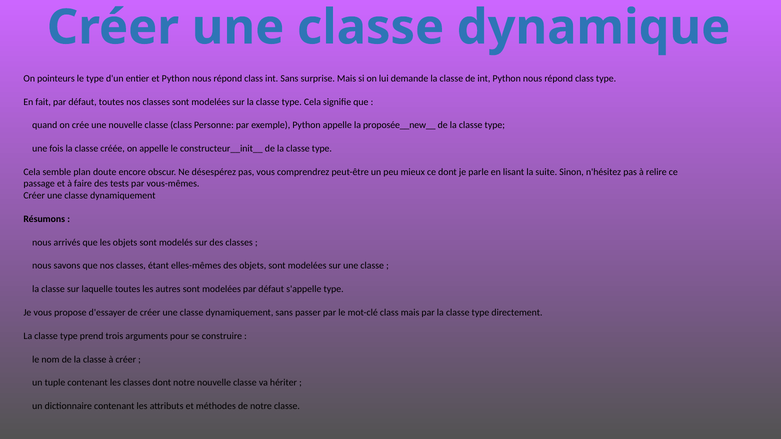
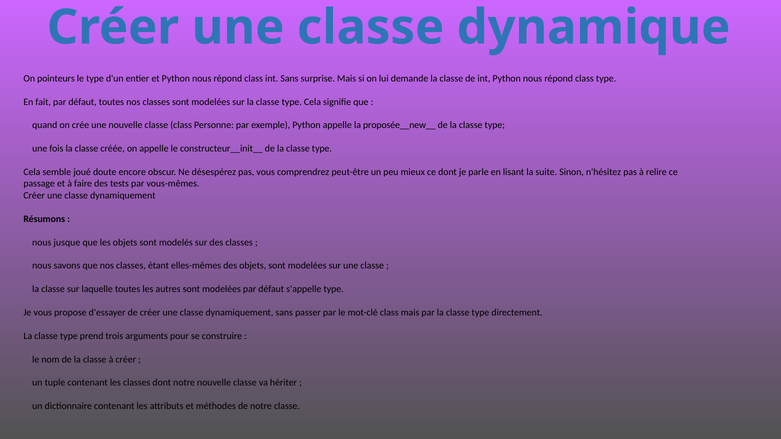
plan: plan -> joué
arrivés: arrivés -> jusque
